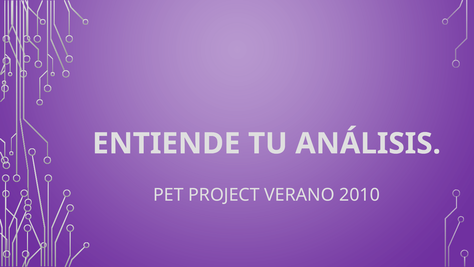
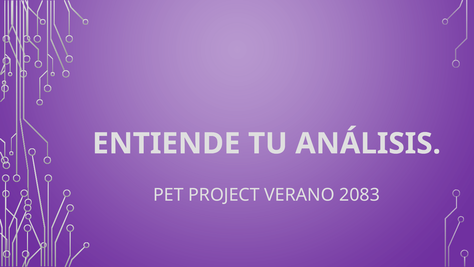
2010: 2010 -> 2083
